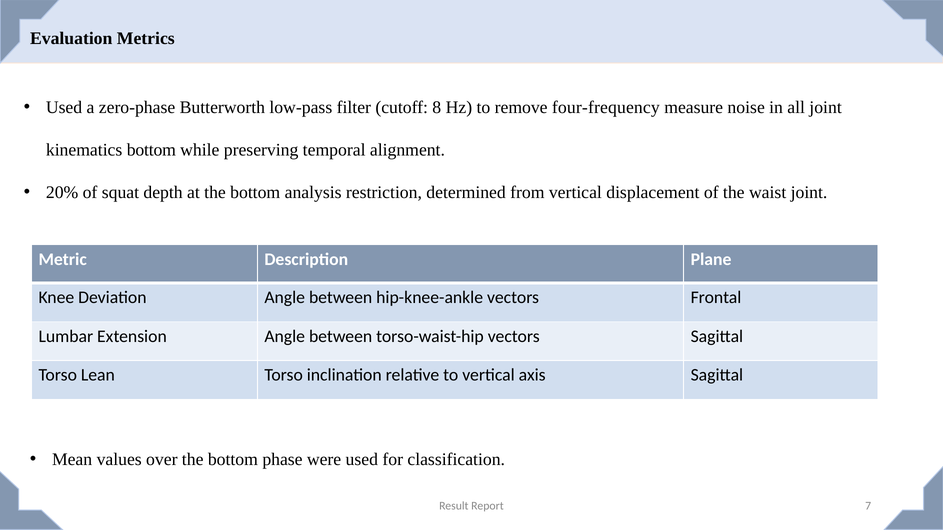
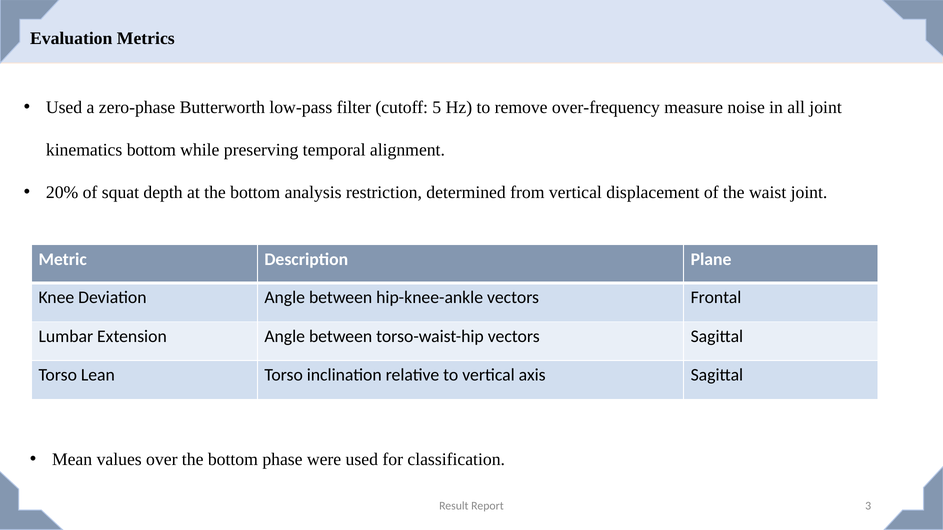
8: 8 -> 5
four-frequency: four-frequency -> over-frequency
7: 7 -> 3
